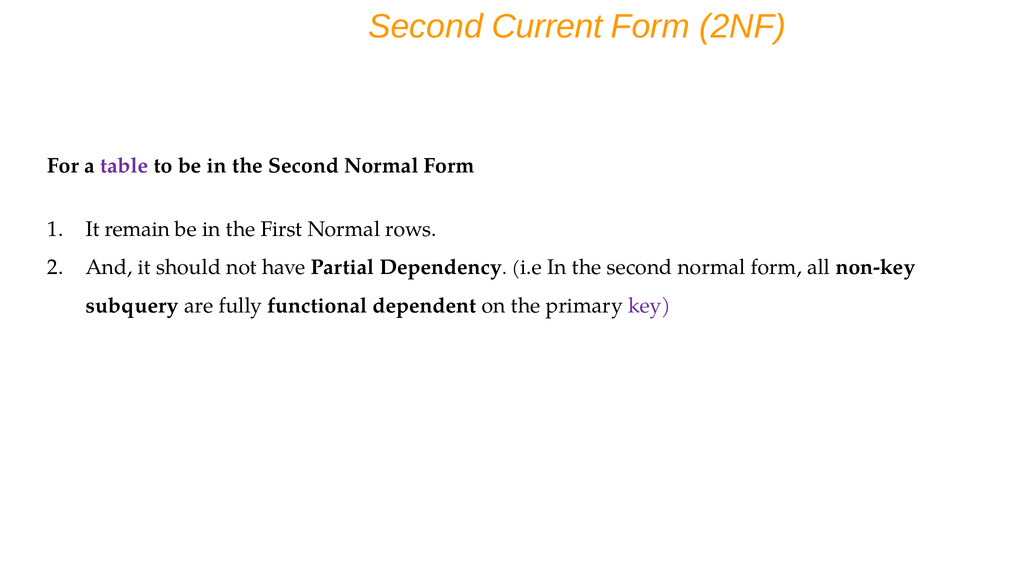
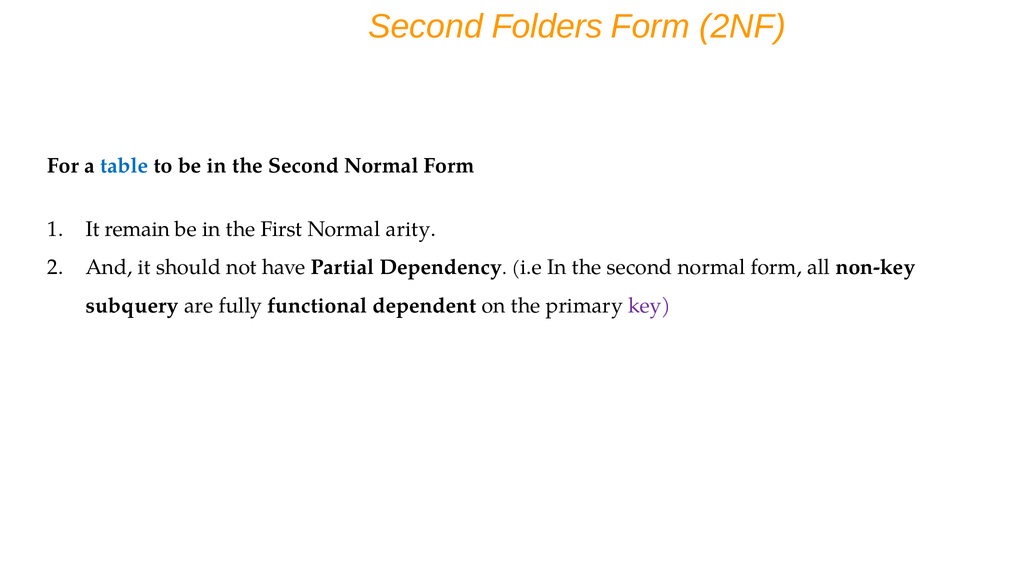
Current: Current -> Folders
table colour: purple -> blue
rows: rows -> arity
